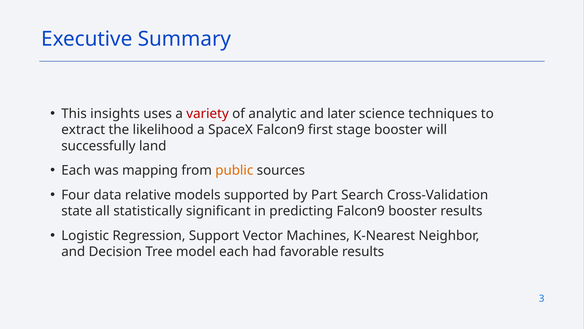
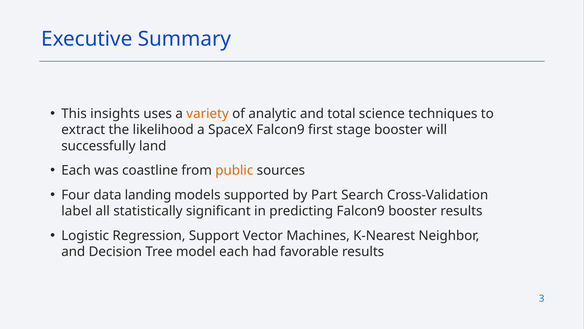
variety colour: red -> orange
later: later -> total
mapping: mapping -> coastline
relative: relative -> landing
state: state -> label
